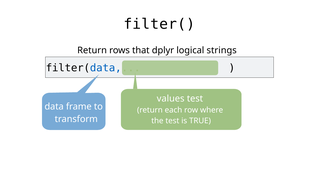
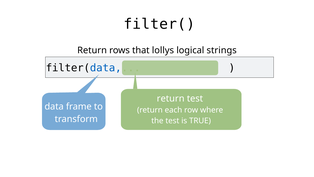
dplyr: dplyr -> lollys
values at (171, 98): values -> return
